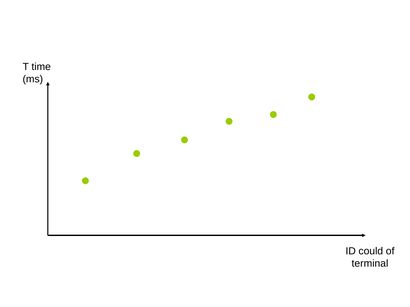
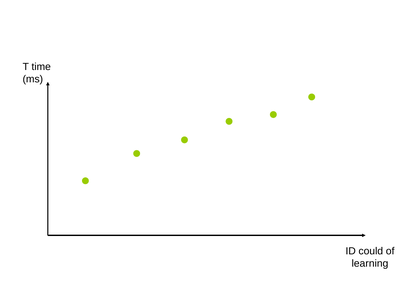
terminal: terminal -> learning
